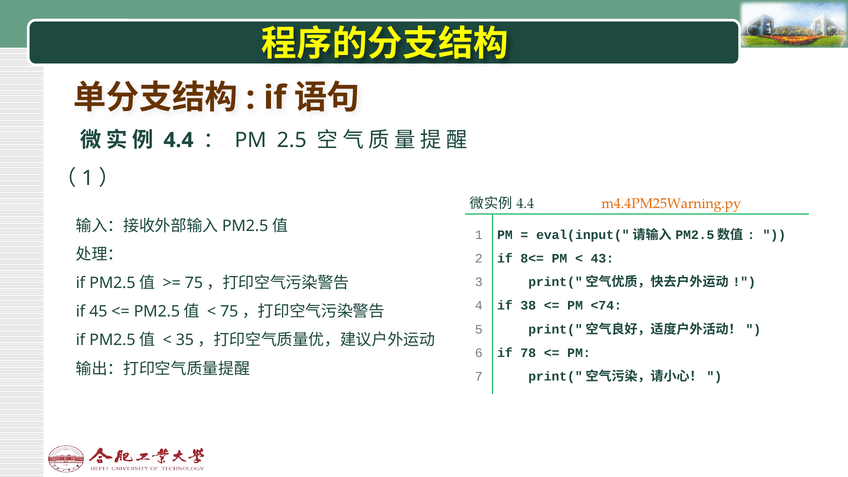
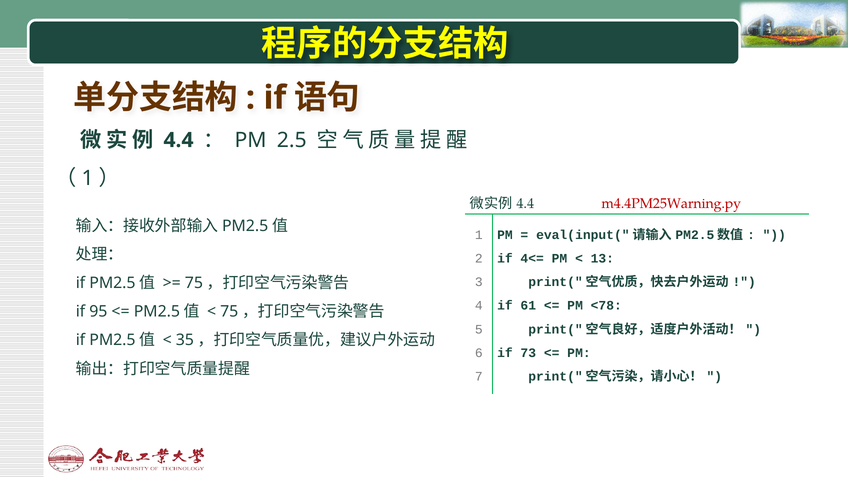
m4.4PM25Warning.py colour: orange -> red
8<=: 8<= -> 4<=
43: 43 -> 13
38: 38 -> 61
<74: <74 -> <78
45: 45 -> 95
78: 78 -> 73
